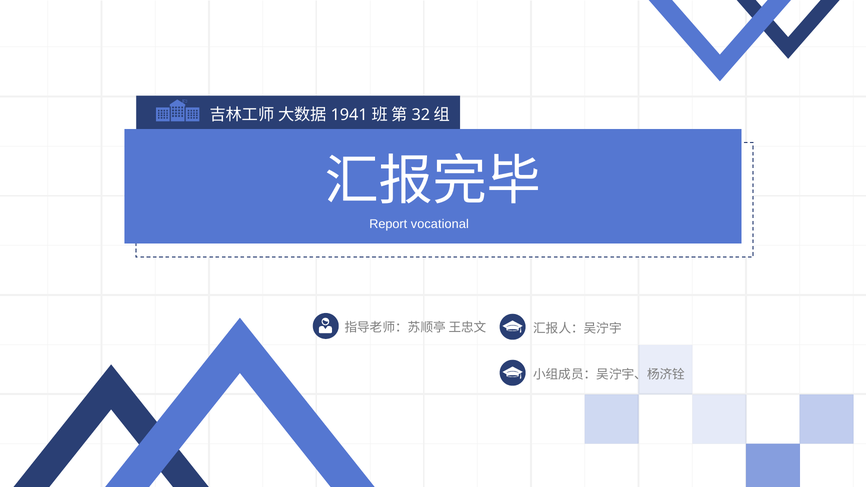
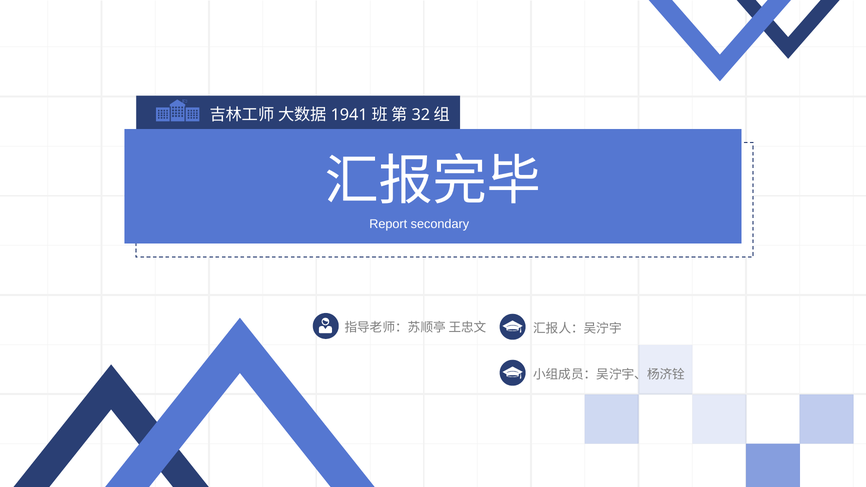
vocational: vocational -> secondary
